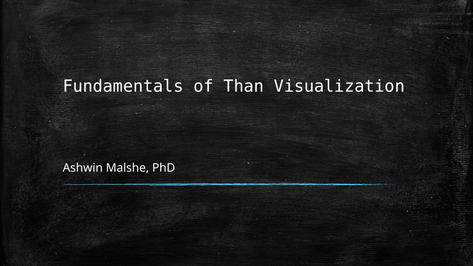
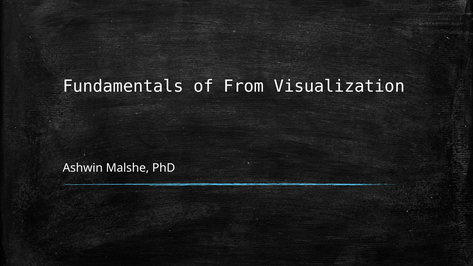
Than: Than -> From
